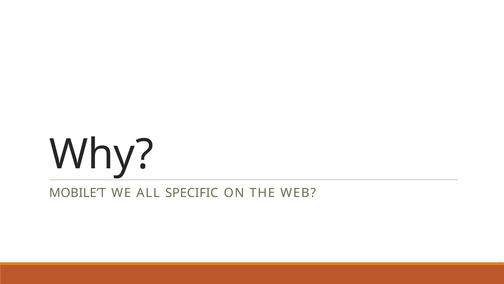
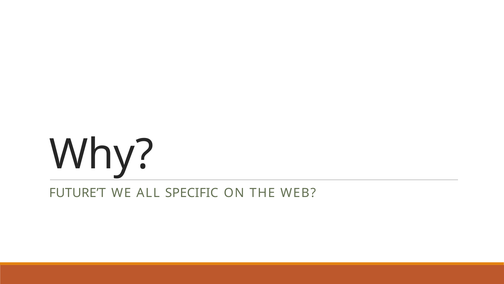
MOBILE’T: MOBILE’T -> FUTURE’T
